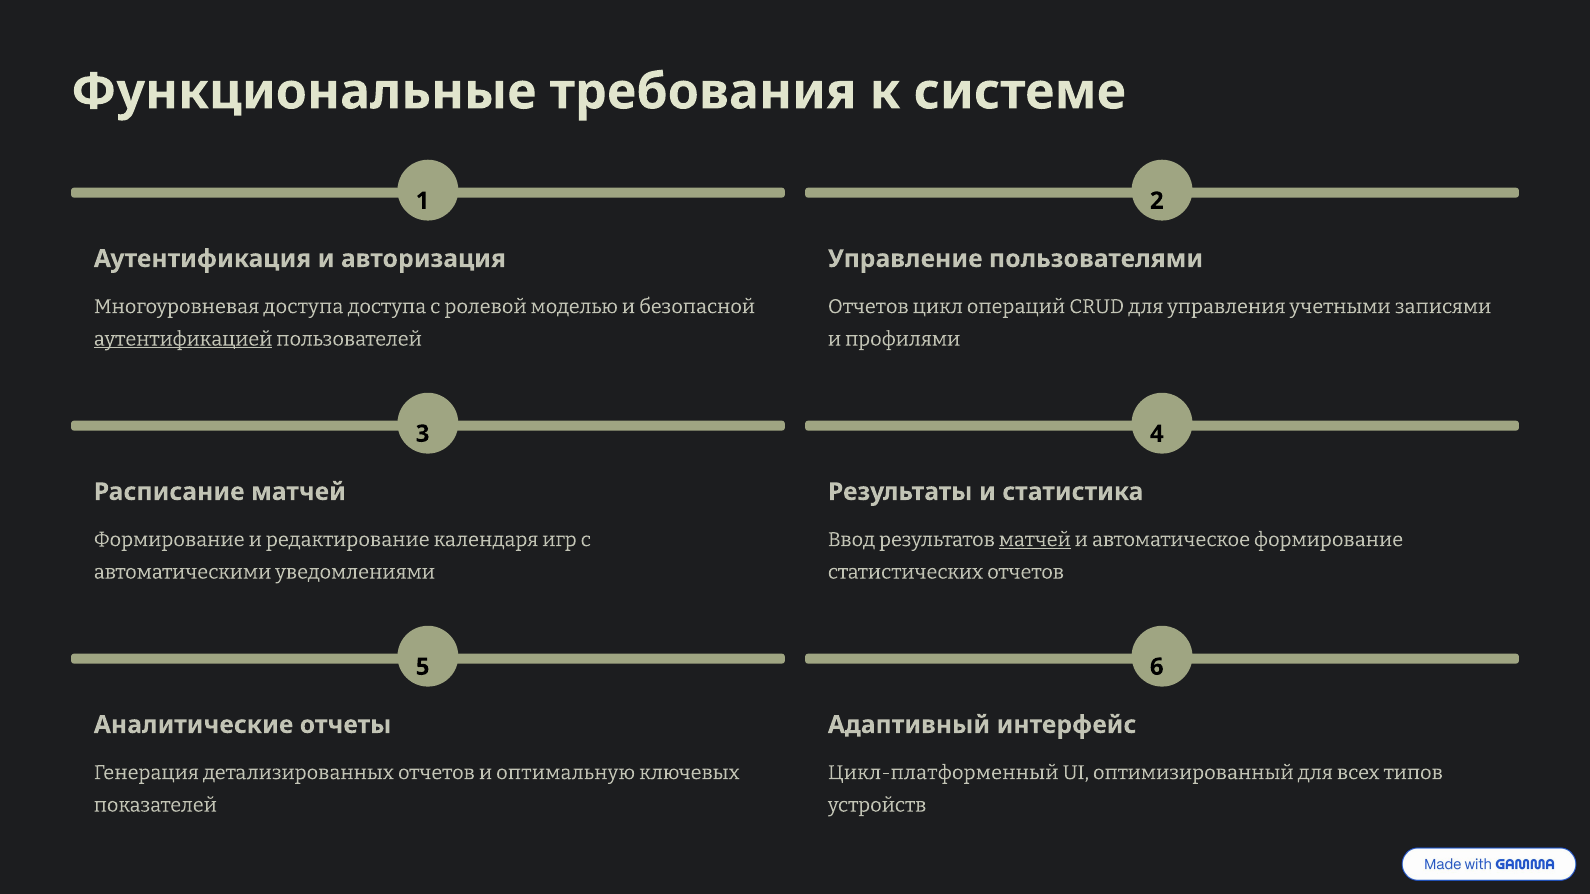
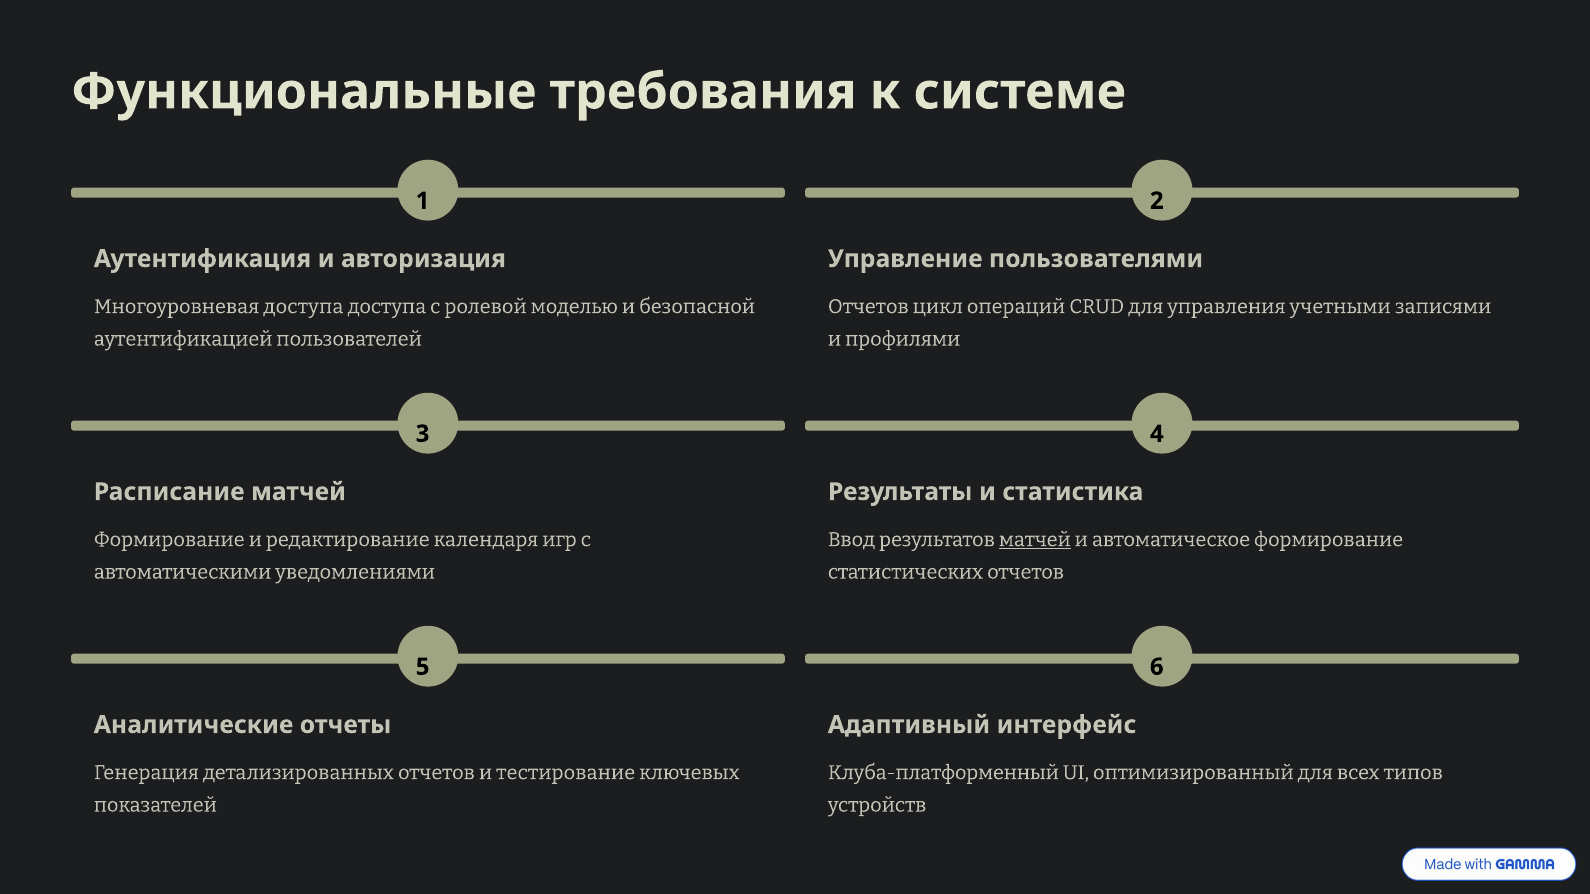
аутентификацией underline: present -> none
оптимальную: оптимальную -> тестирование
Цикл-платформенный: Цикл-платформенный -> Клуба-платформенный
